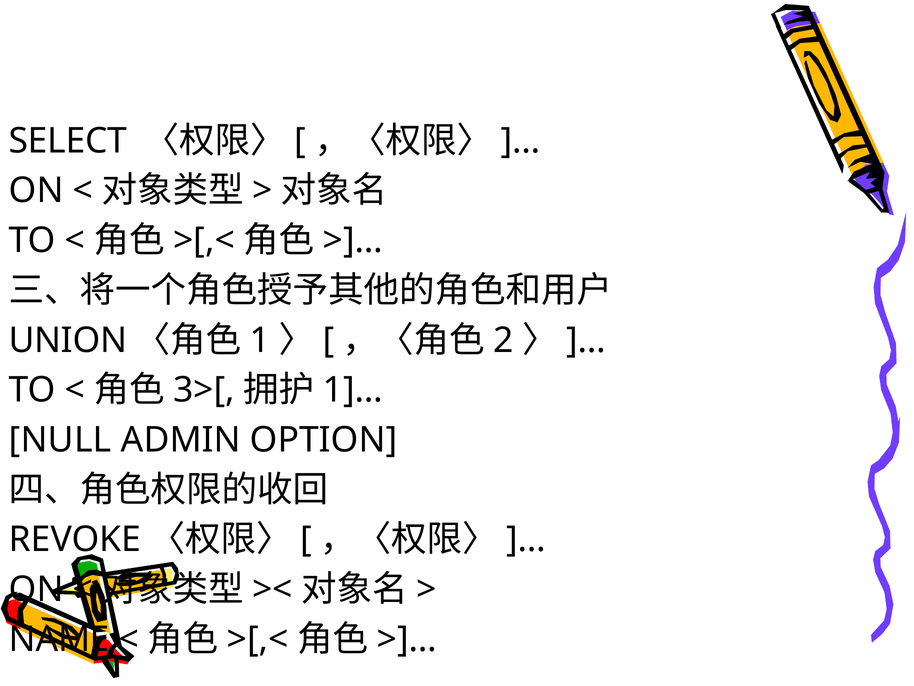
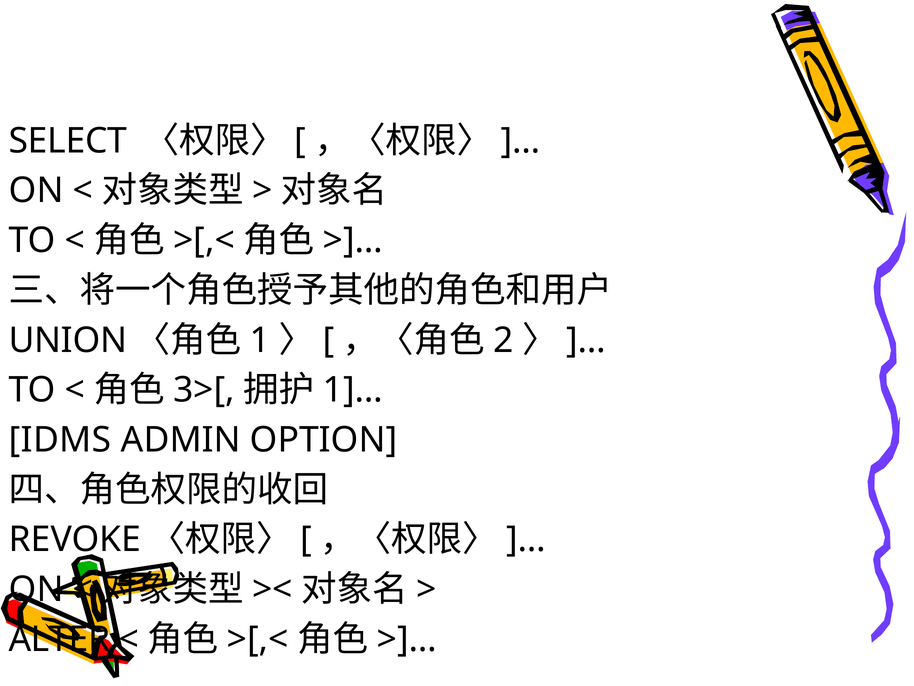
NULL: NULL -> IDMS
NAME: NAME -> ALTER
